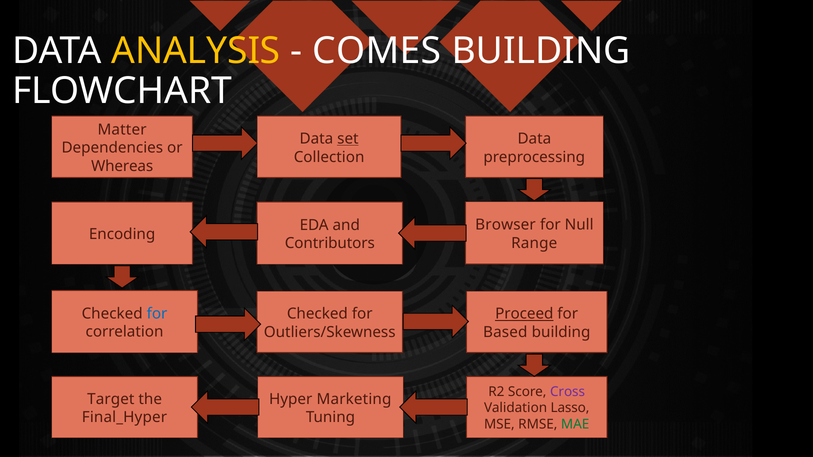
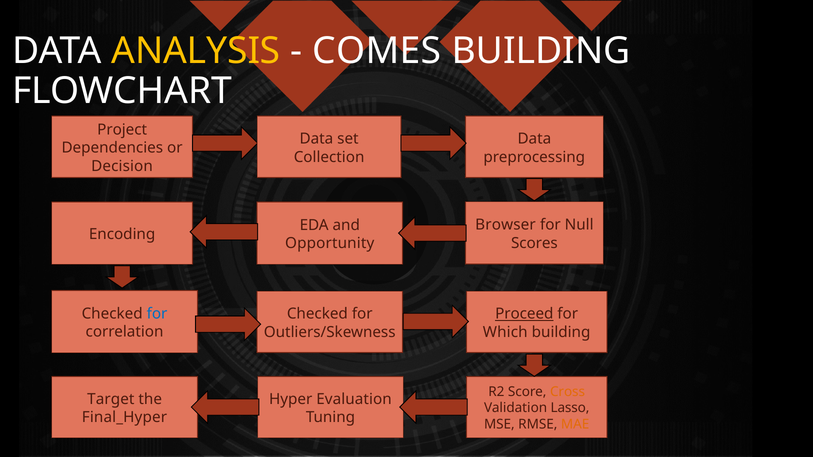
Matter: Matter -> Project
set underline: present -> none
Whereas: Whereas -> Decision
Range: Range -> Scores
Contributors: Contributors -> Opportunity
Based: Based -> Which
Cross colour: purple -> orange
Marketing: Marketing -> Evaluation
MAE colour: green -> orange
